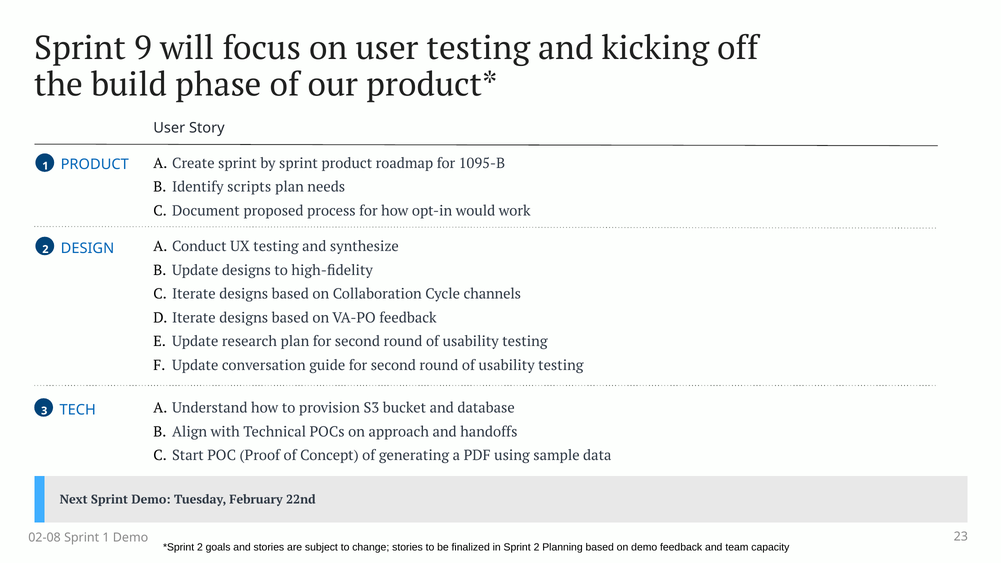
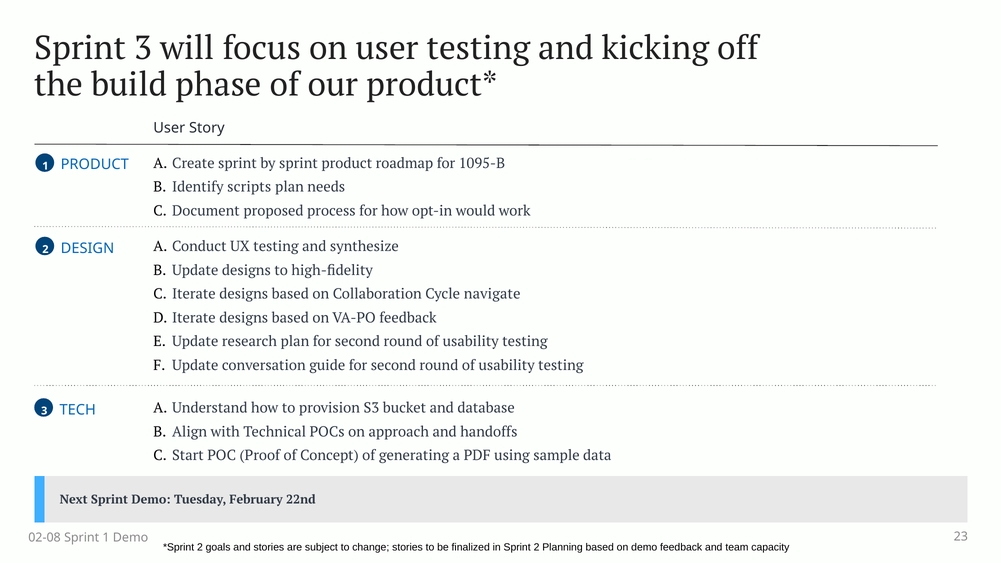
Sprint 9: 9 -> 3
channels: channels -> navigate
